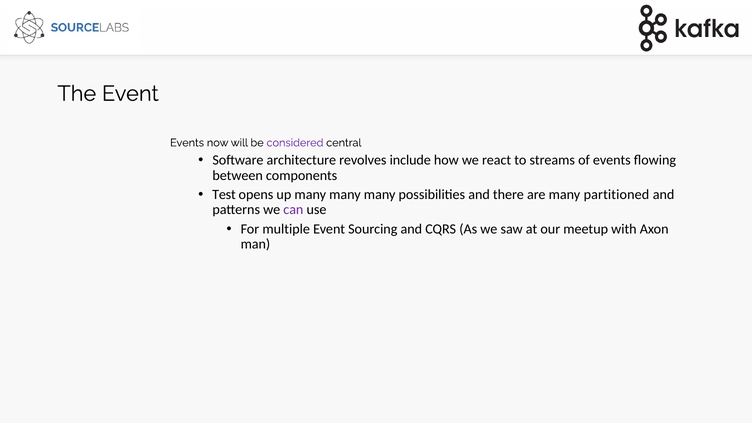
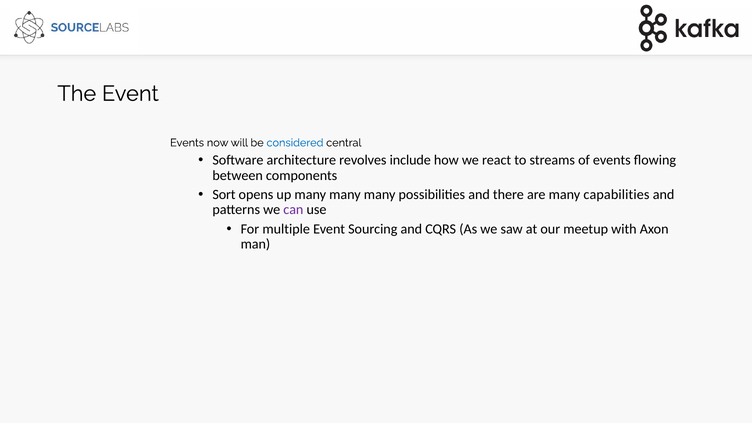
considered colour: purple -> blue
Test: Test -> Sort
partitioned: partitioned -> capabilities
